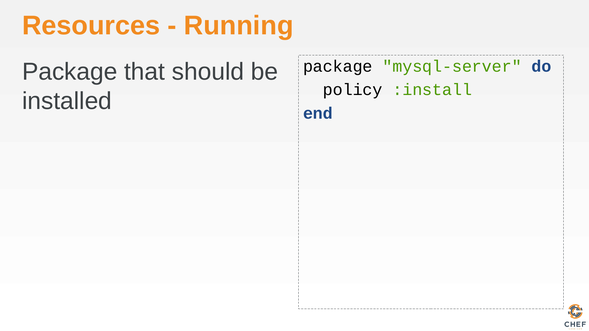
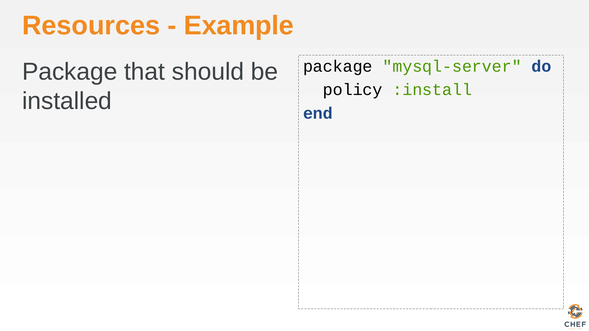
Running: Running -> Example
